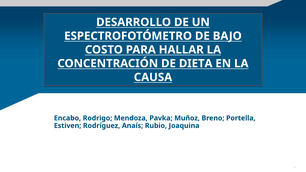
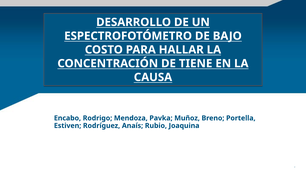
DIETA: DIETA -> TIENE
